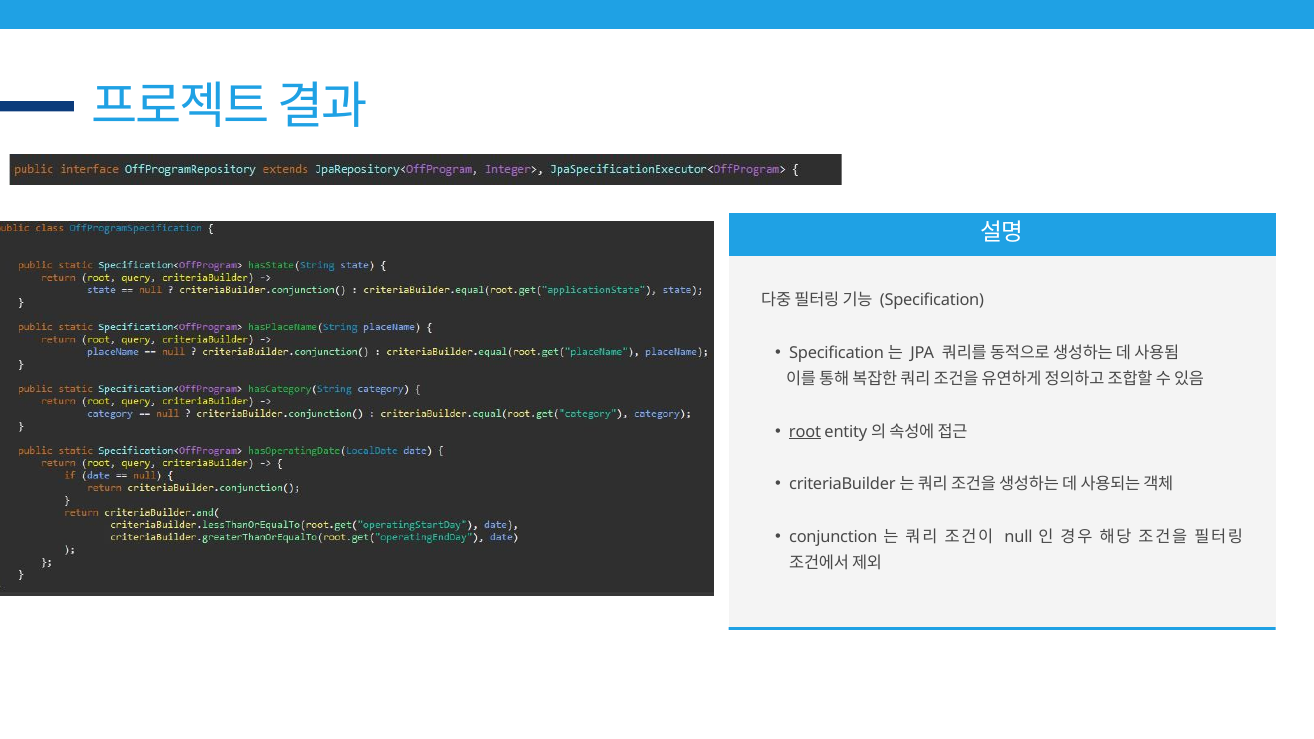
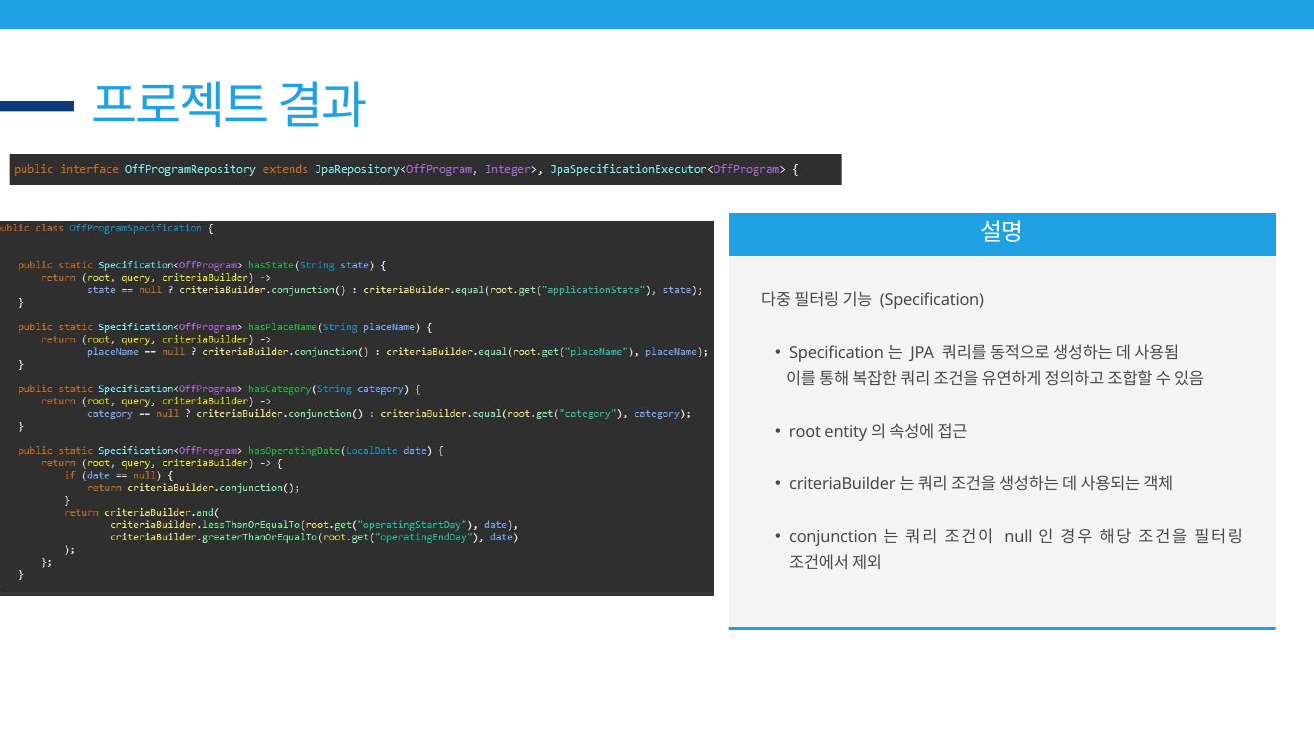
root underline: present -> none
